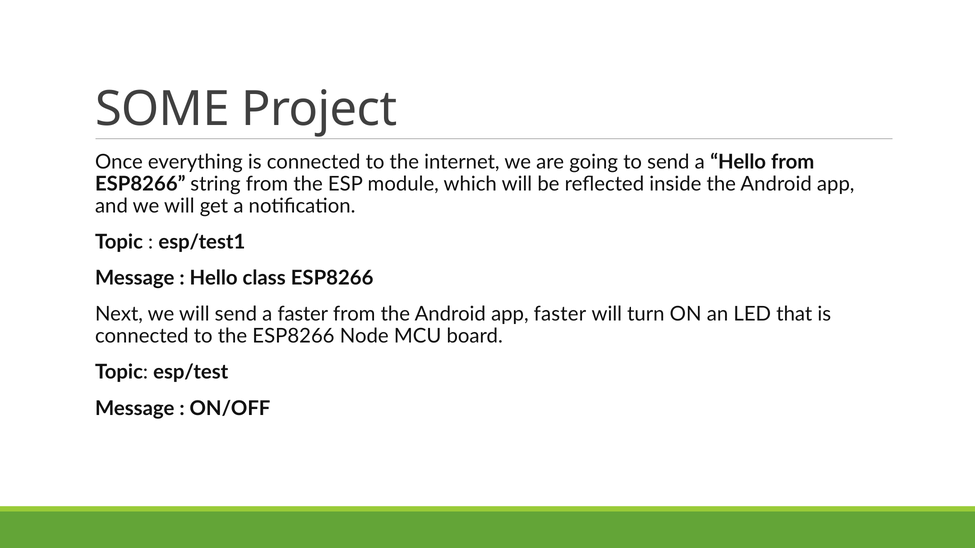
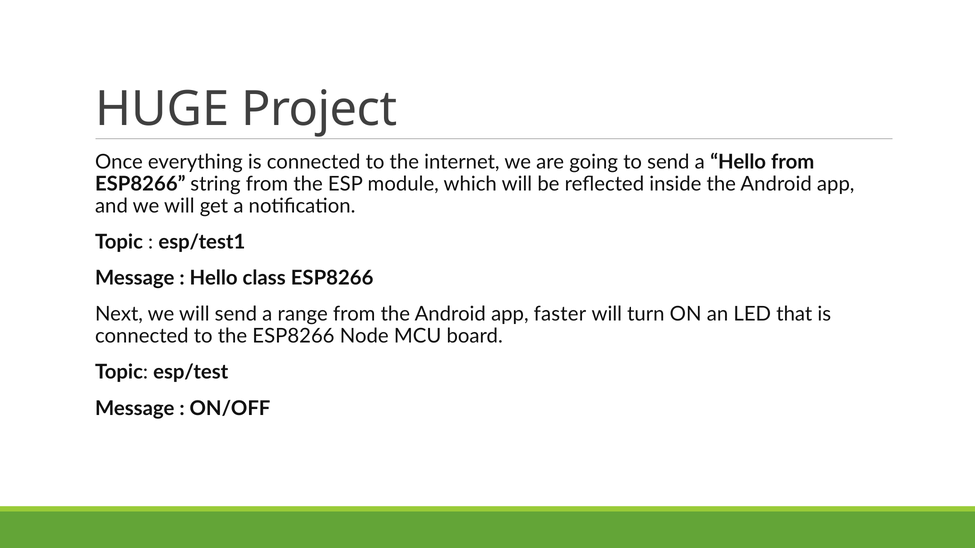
SOME: SOME -> HUGE
a faster: faster -> range
